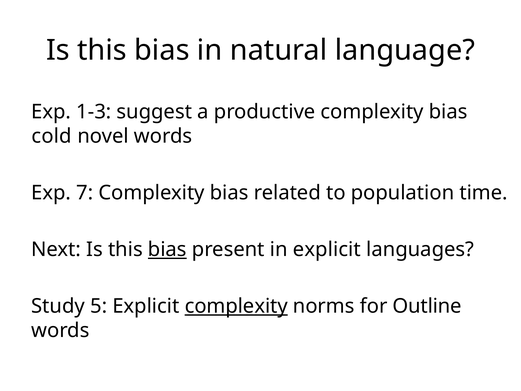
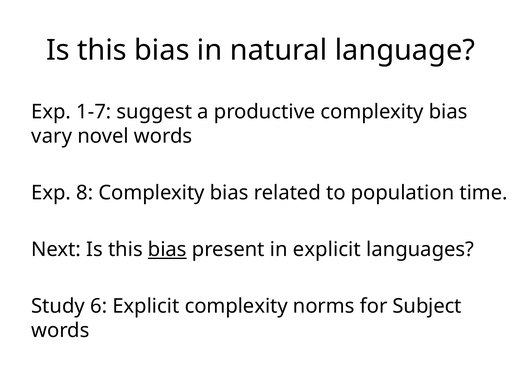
1-3: 1-3 -> 1-7
cold: cold -> vary
7: 7 -> 8
5: 5 -> 6
complexity at (236, 306) underline: present -> none
Outline: Outline -> Subject
